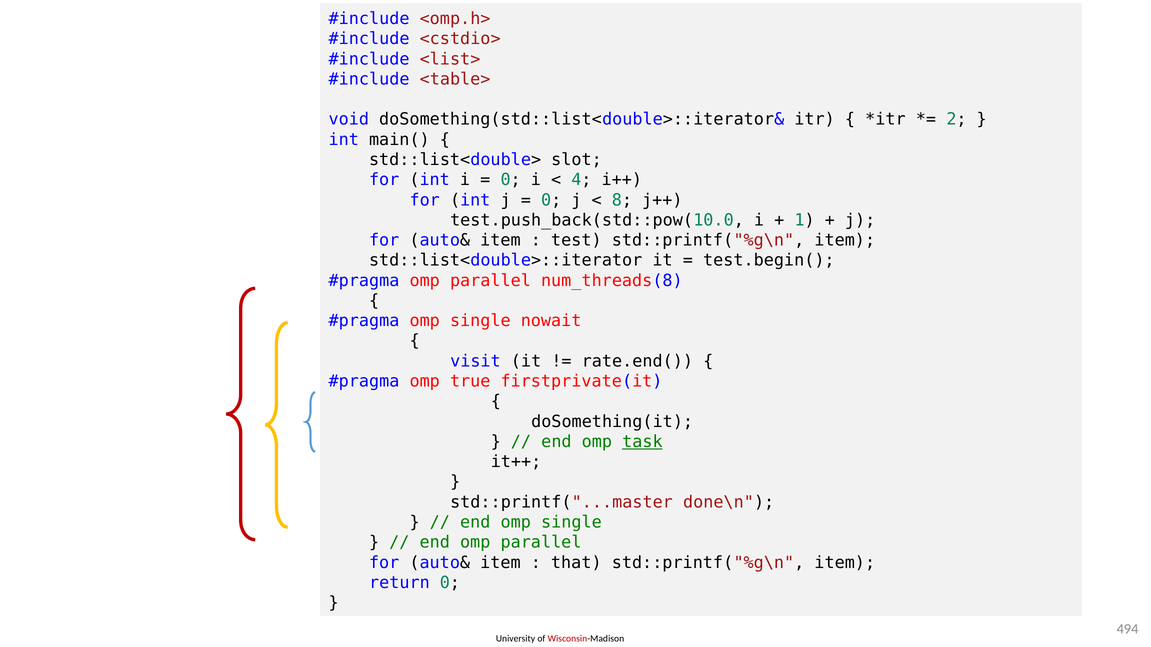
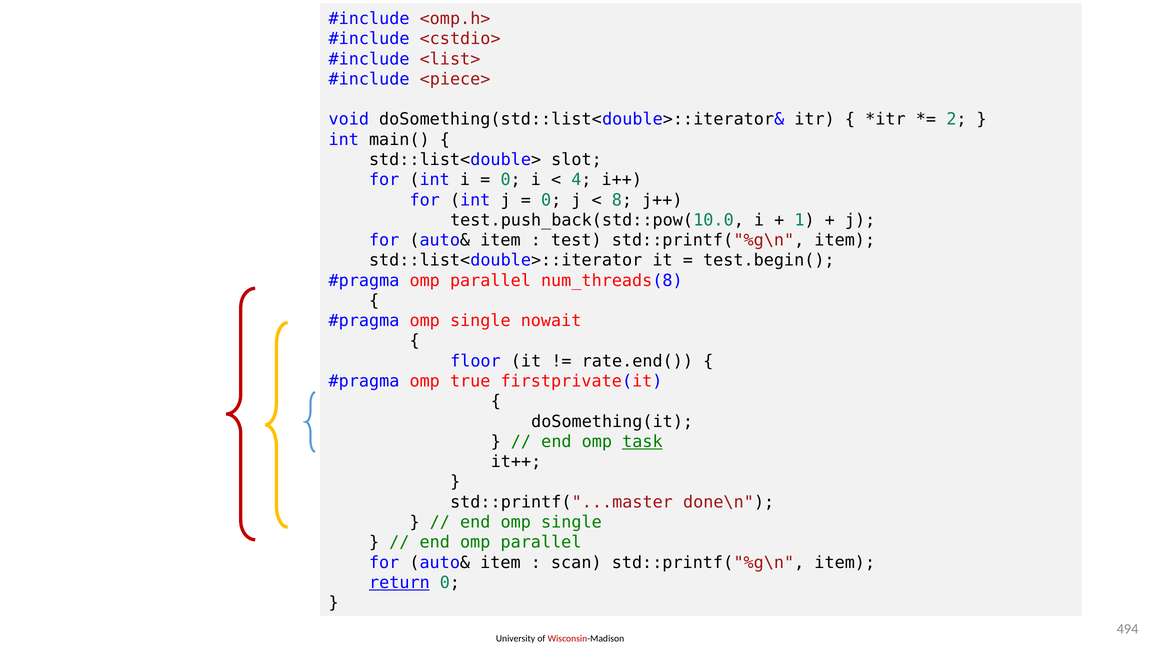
<table>: <table> -> <piece>
visit: visit -> floor
that: that -> scan
return underline: none -> present
